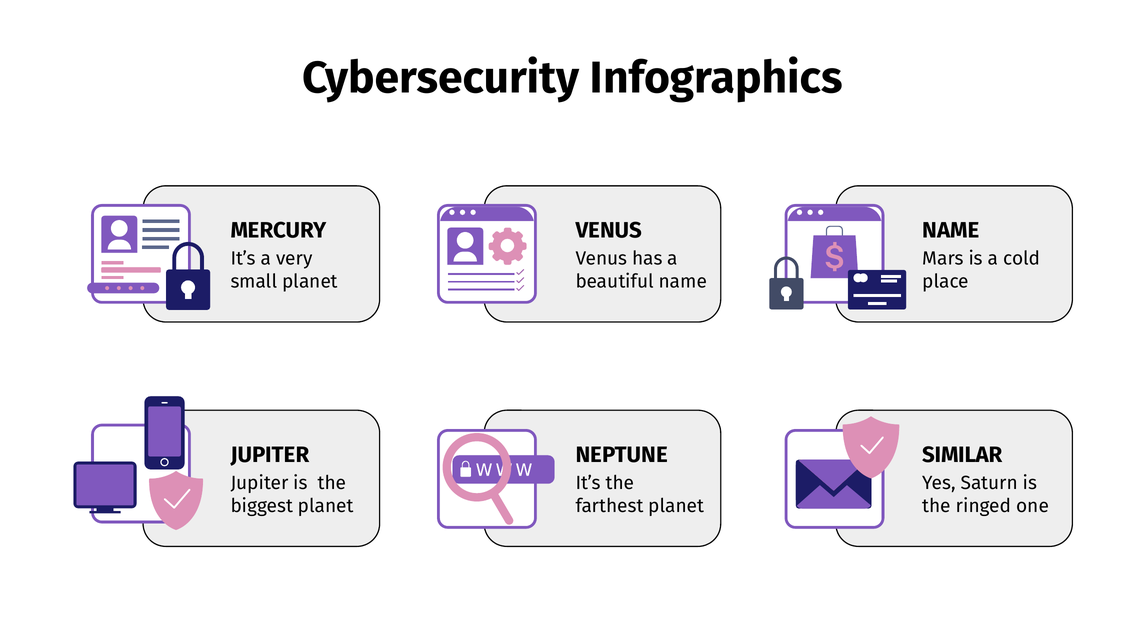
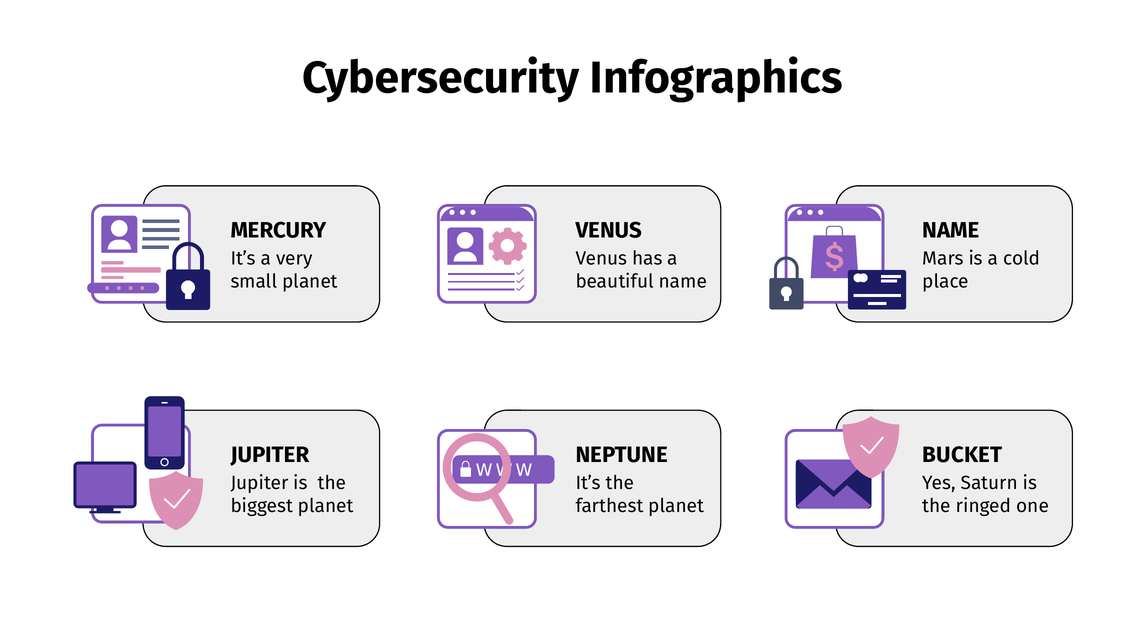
SIMILAR: SIMILAR -> BUCKET
